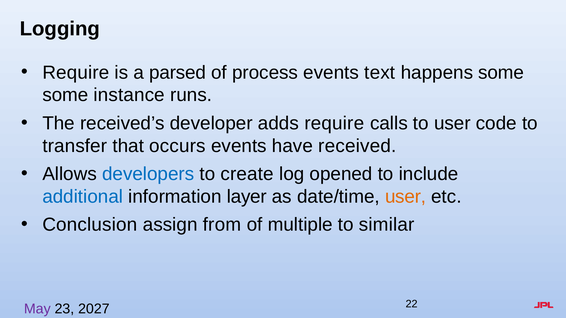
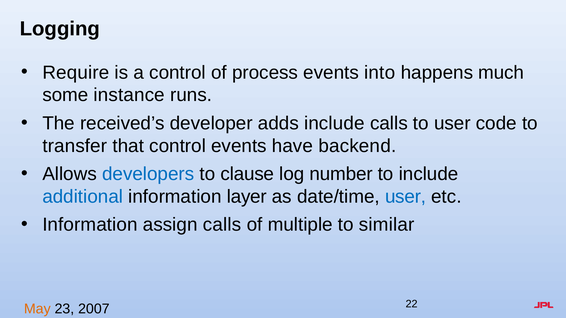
a parsed: parsed -> control
text: text -> into
happens some: some -> much
adds require: require -> include
that occurs: occurs -> control
received: received -> backend
create: create -> clause
opened: opened -> number
user at (406, 197) colour: orange -> blue
Conclusion at (90, 225): Conclusion -> Information
assign from: from -> calls
May colour: purple -> orange
2027: 2027 -> 2007
